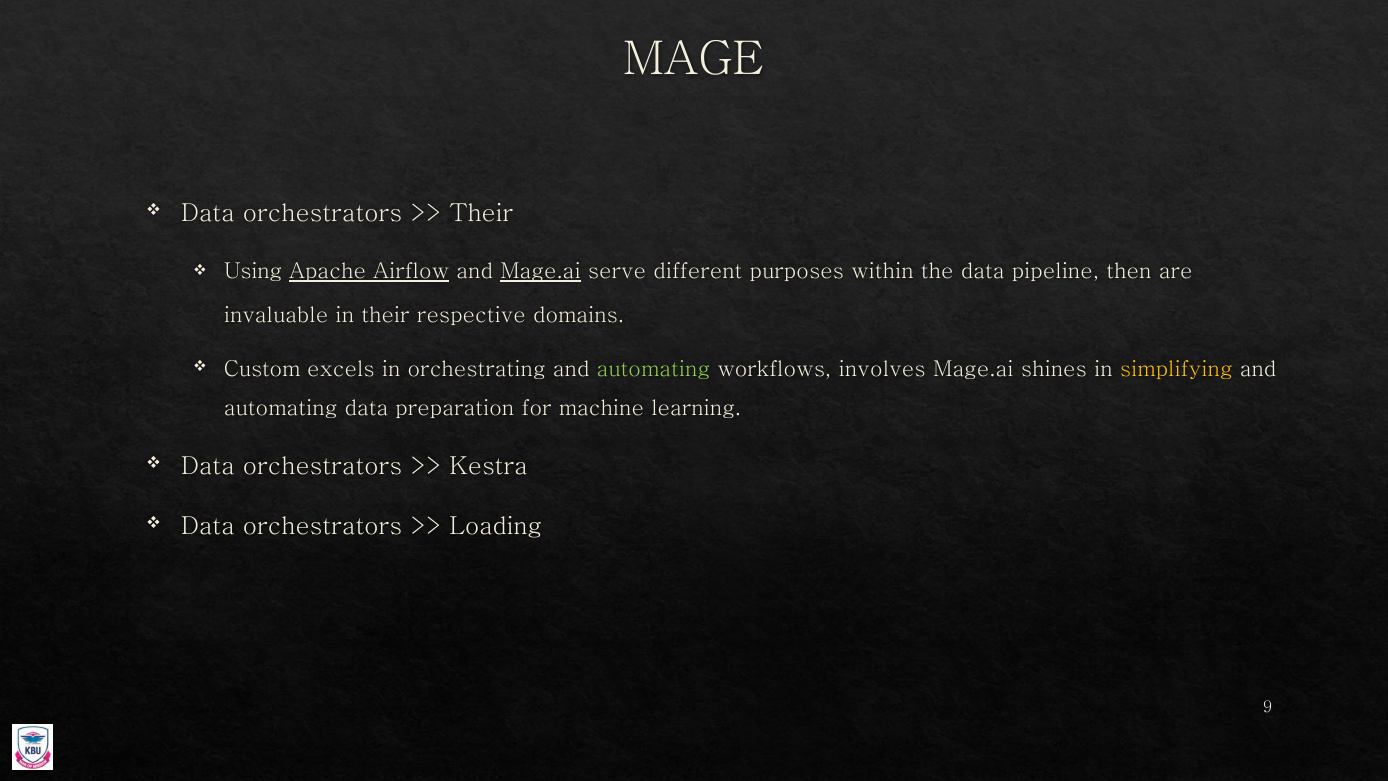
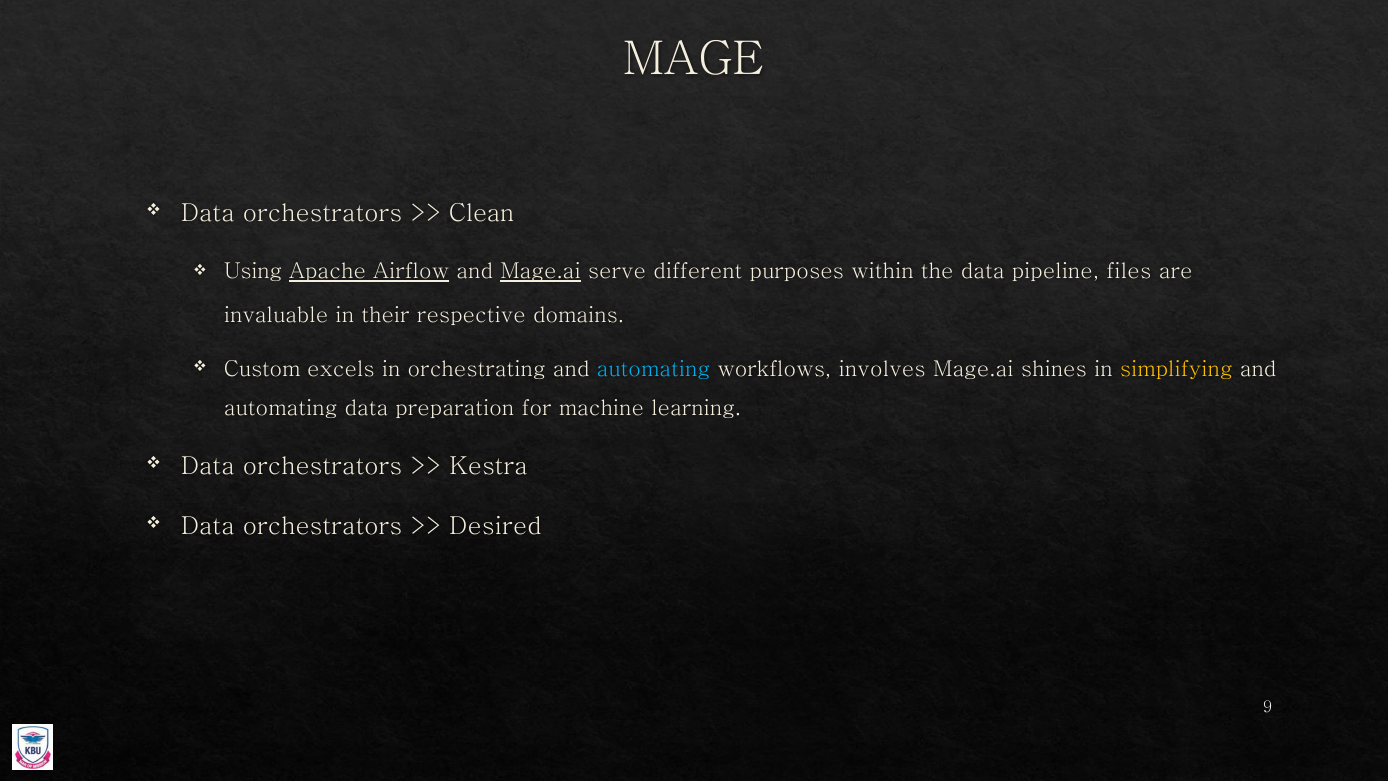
Their at (481, 213): Their -> Clean
then: then -> files
automating at (653, 369) colour: light green -> light blue
Loading: Loading -> Desired
